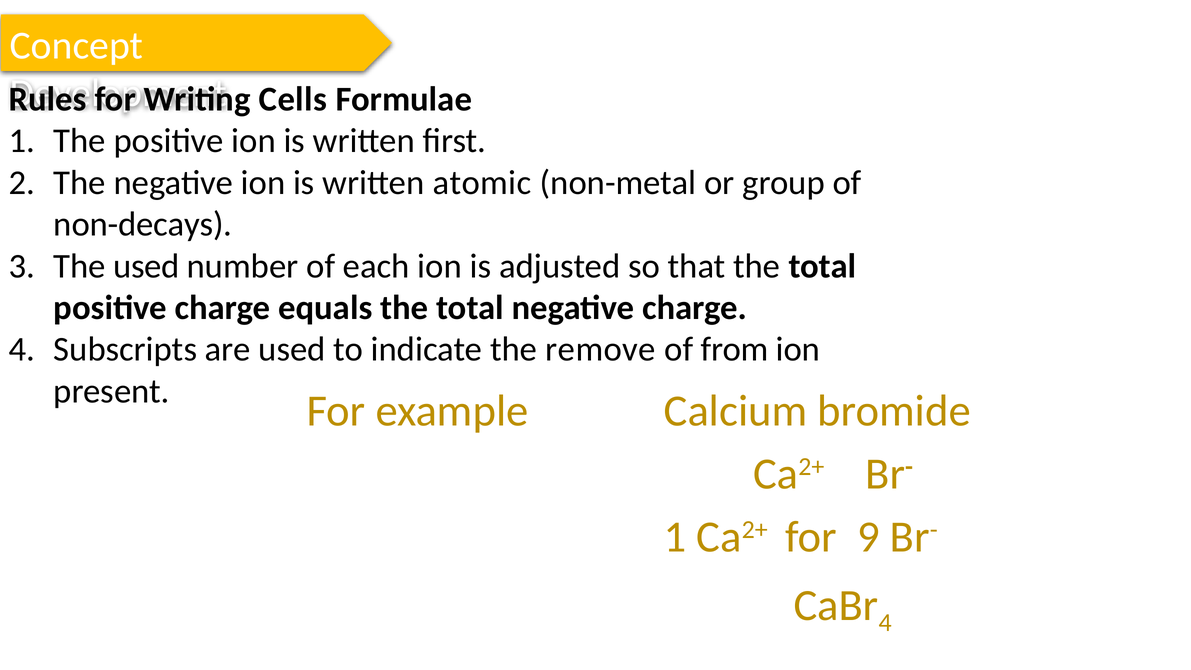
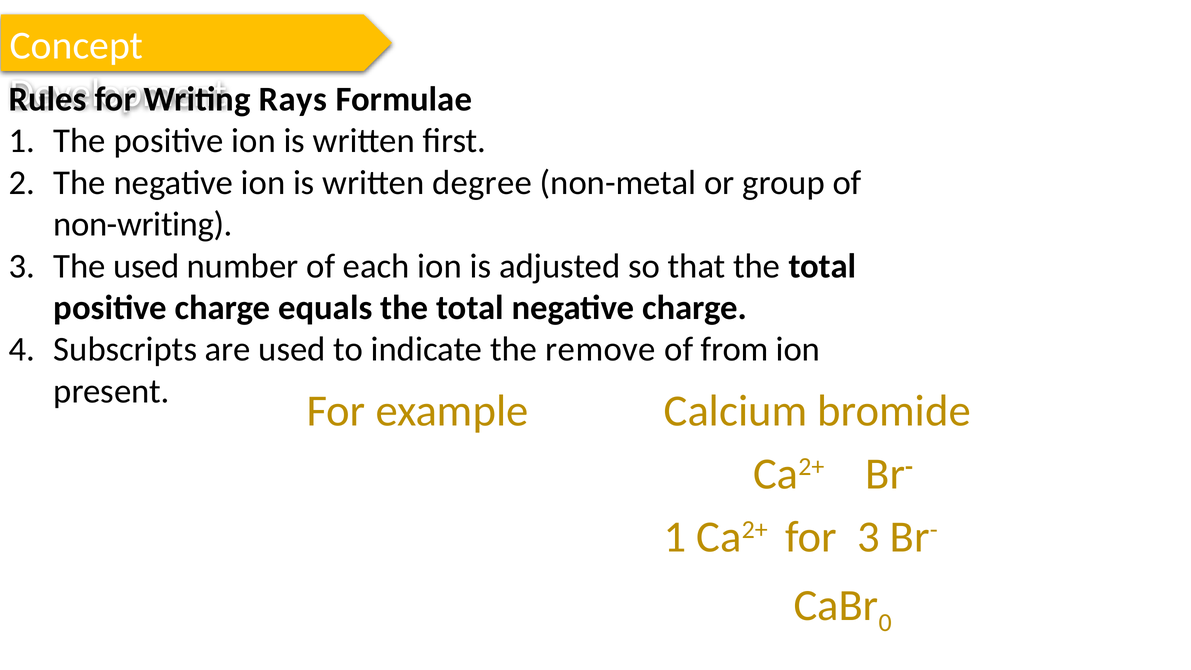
Cells: Cells -> Rays
atomic: atomic -> degree
non-decays: non-decays -> non-writing
for 9: 9 -> 3
4 at (885, 623): 4 -> 0
